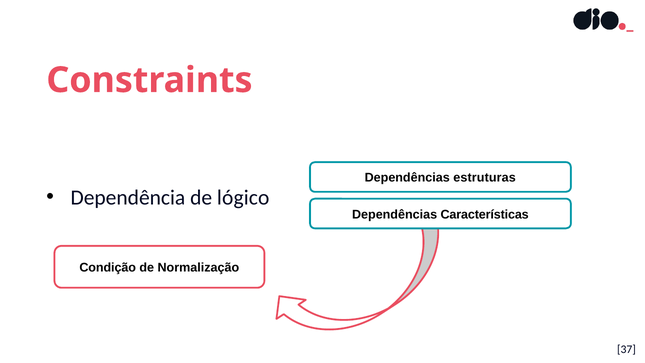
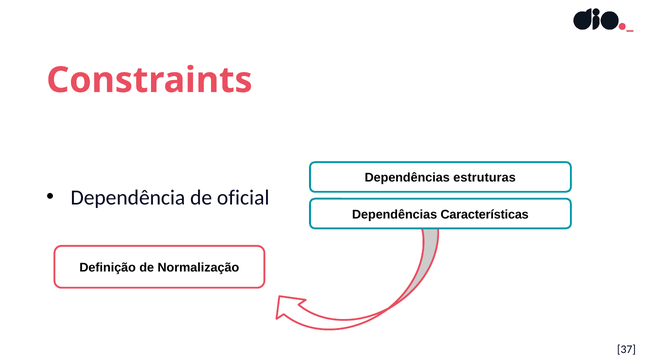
lógico: lógico -> oficial
Condição: Condição -> Definição
